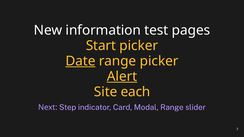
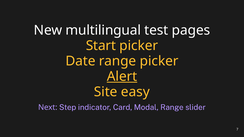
information: information -> multilingual
Date underline: present -> none
each: each -> easy
